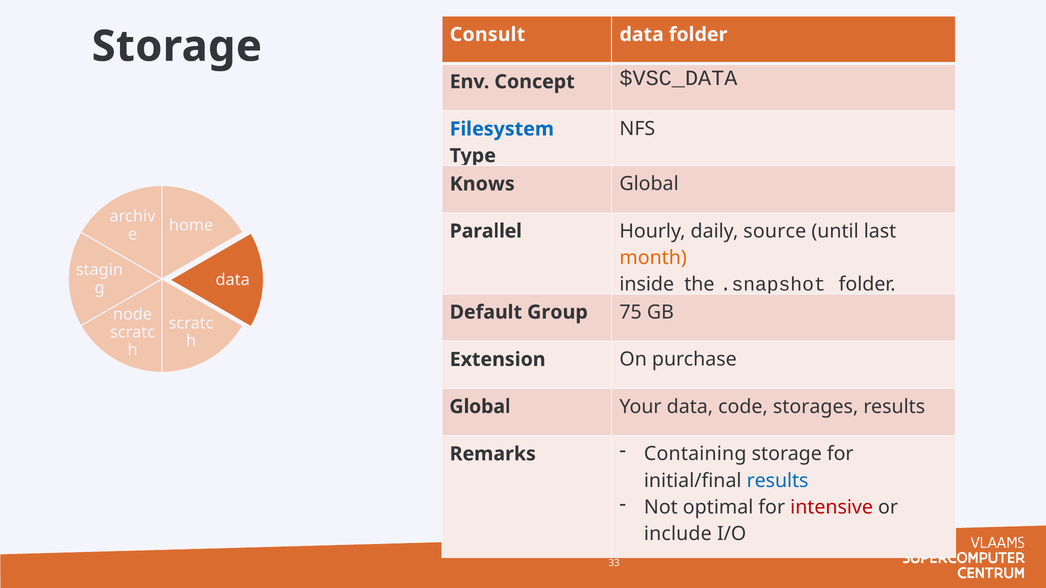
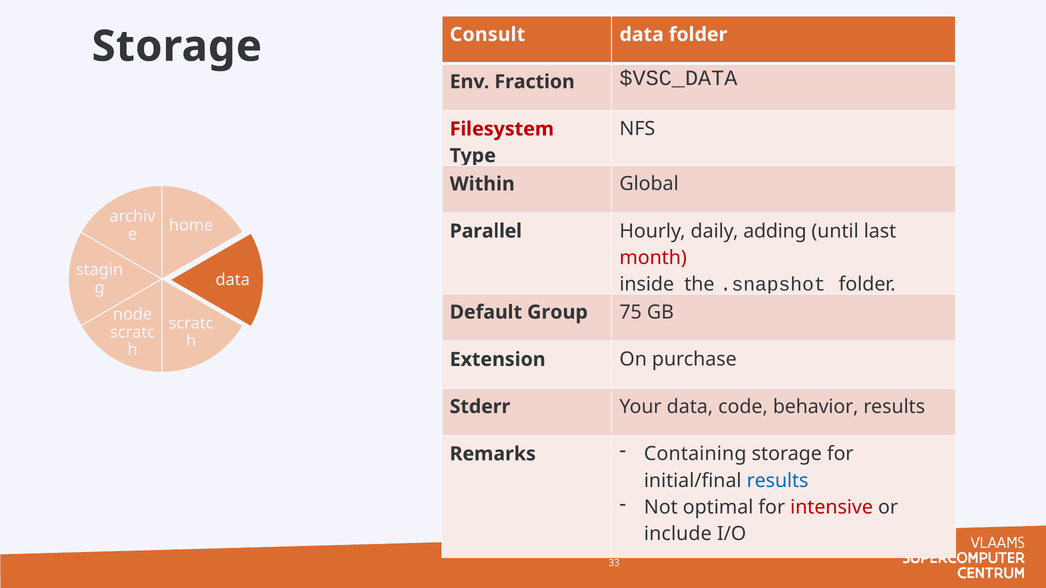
Concept: Concept -> Fraction
Filesystem colour: blue -> red
Knows: Knows -> Within
source: source -> adding
month colour: orange -> red
Global at (480, 407): Global -> Stderr
storages: storages -> behavior
